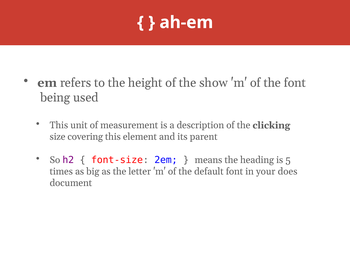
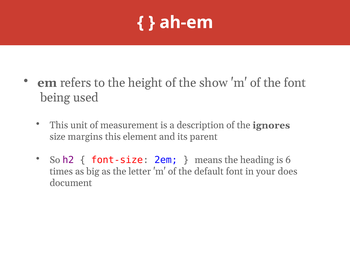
clicking: clicking -> ignores
covering: covering -> margins
5: 5 -> 6
